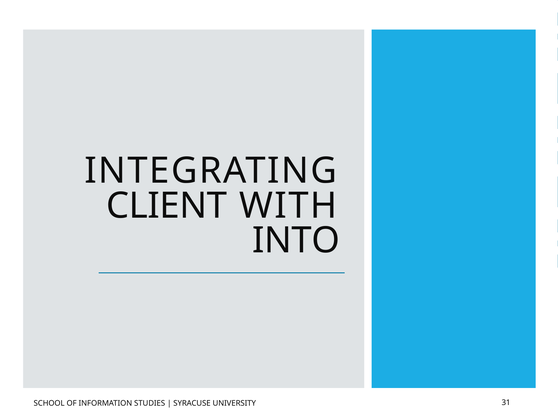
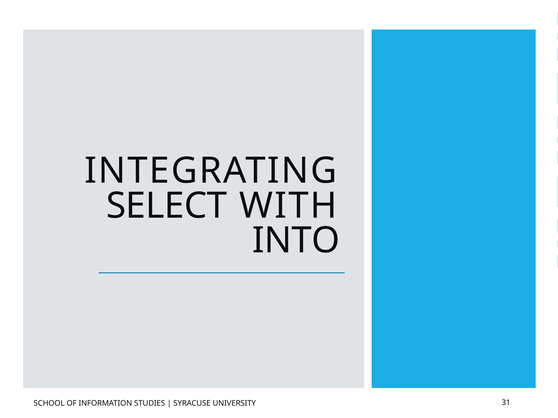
CLIENT: CLIENT -> SELECT
